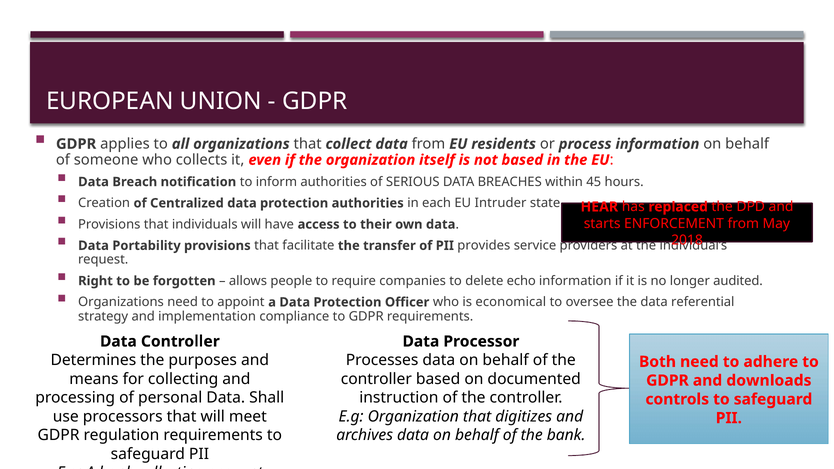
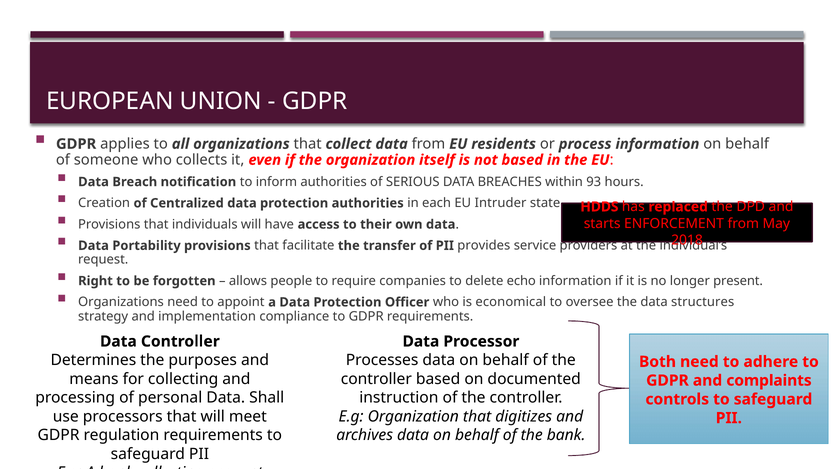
45: 45 -> 93
HEAR: HEAR -> HDDS
audited: audited -> present
referential: referential -> structures
downloads: downloads -> complaints
